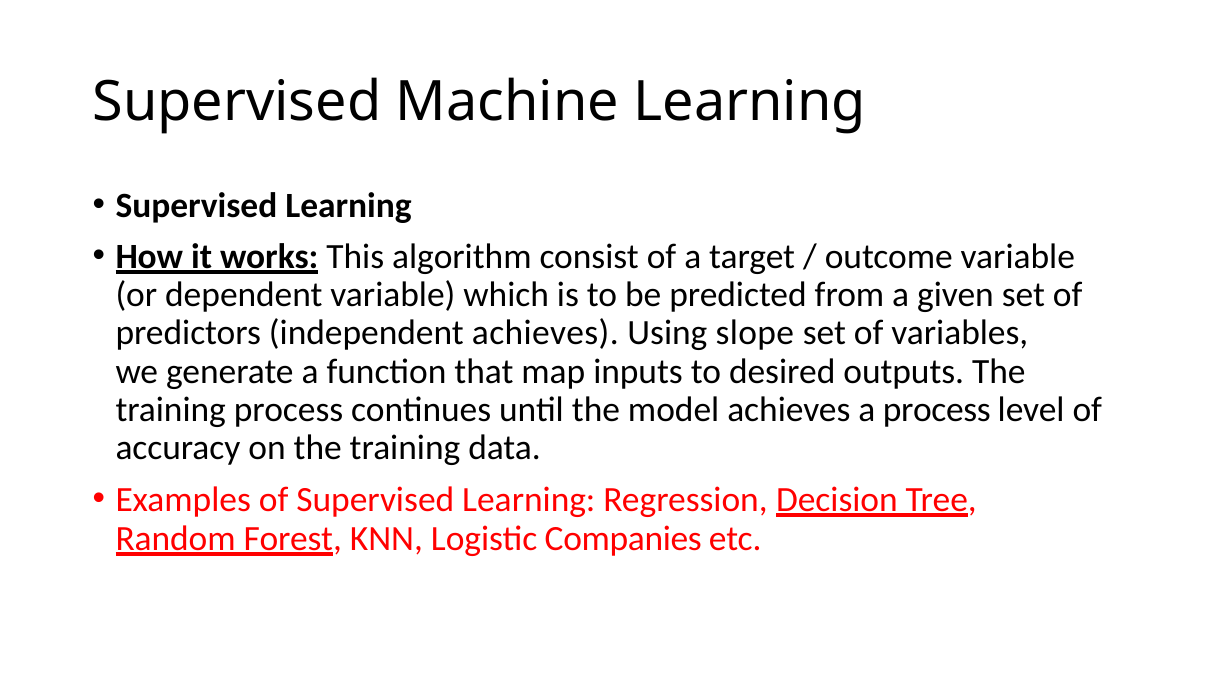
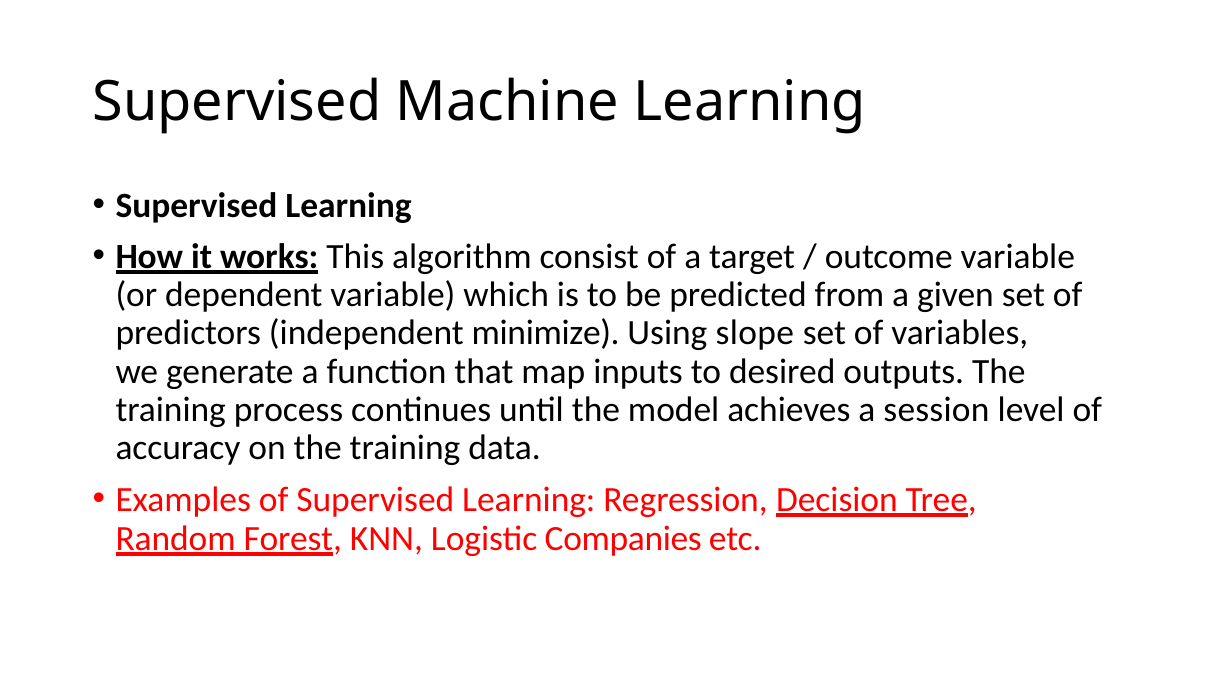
independent achieves: achieves -> minimize
a process: process -> session
